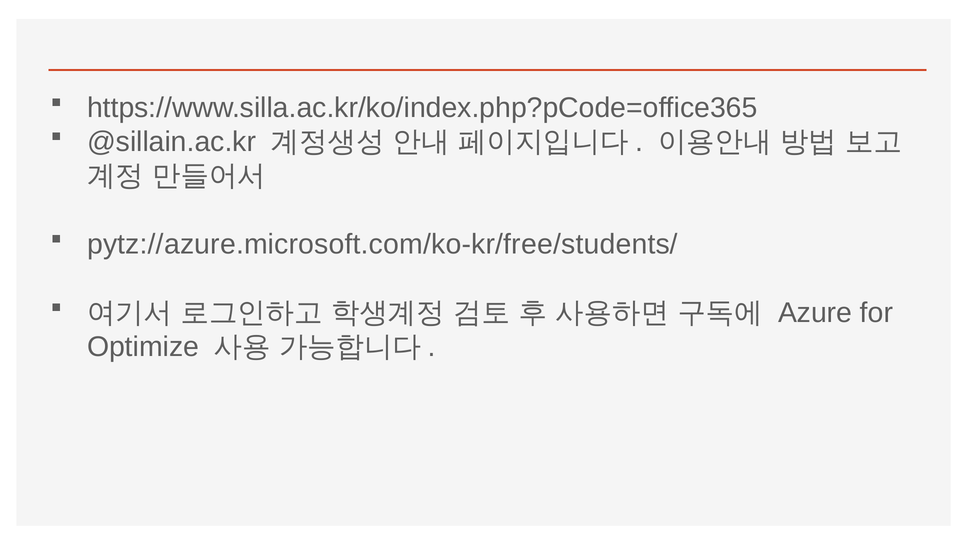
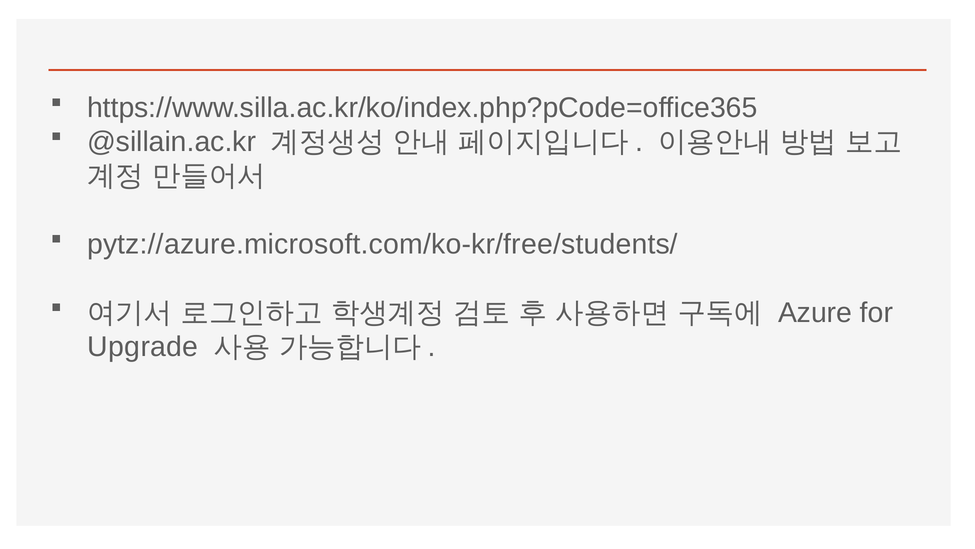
Optimize: Optimize -> Upgrade
